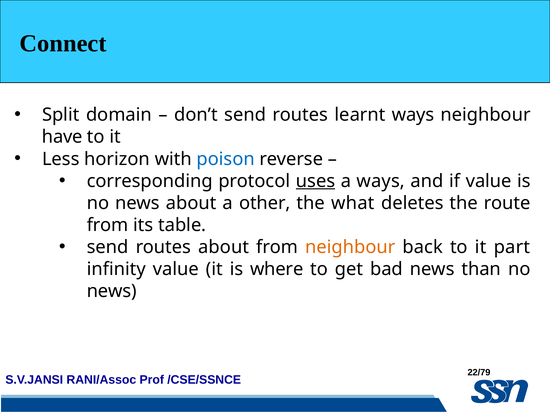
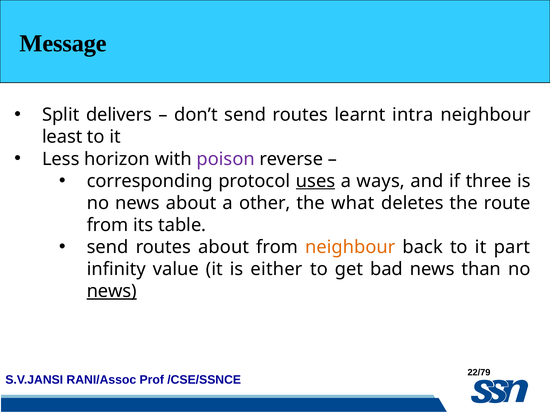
Connect: Connect -> Message
domain: domain -> delivers
learnt ways: ways -> intra
have: have -> least
poison colour: blue -> purple
if value: value -> three
where: where -> either
news at (112, 291) underline: none -> present
